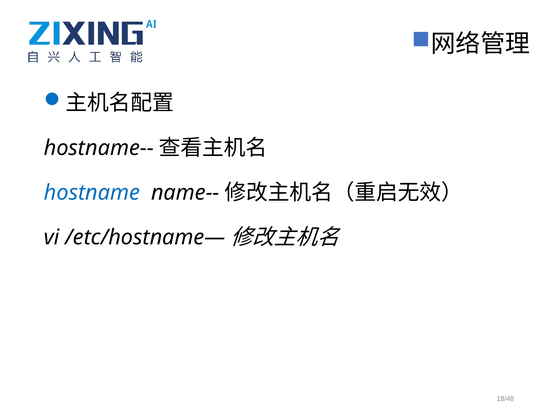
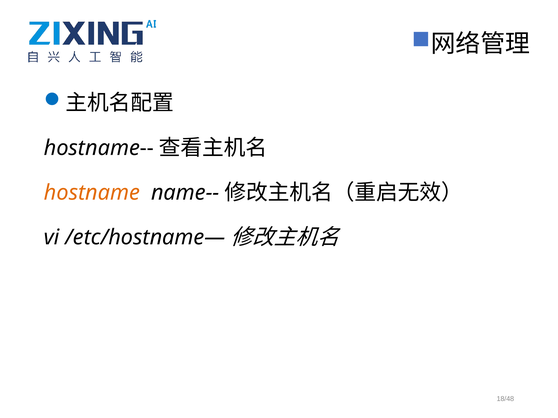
hostname colour: blue -> orange
